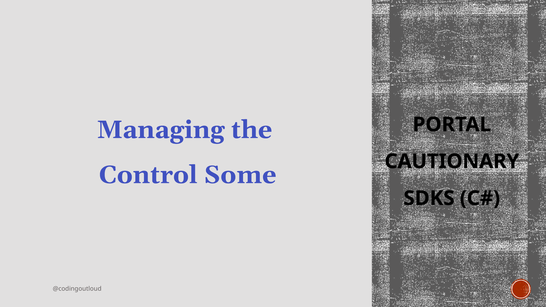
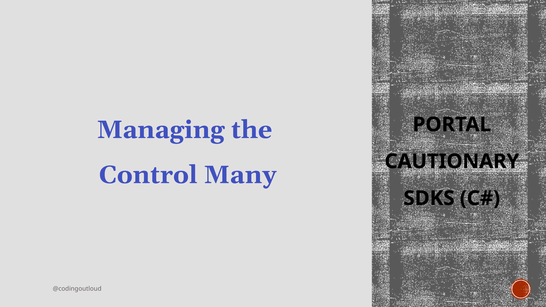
Some: Some -> Many
